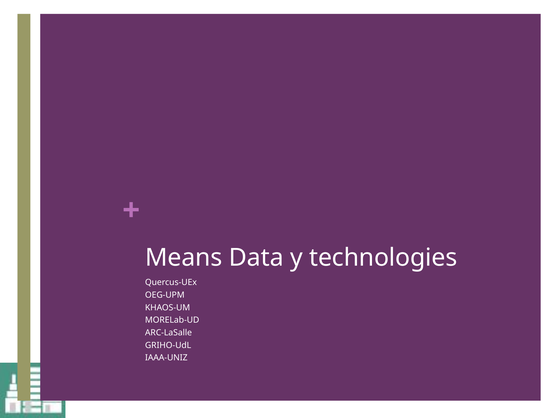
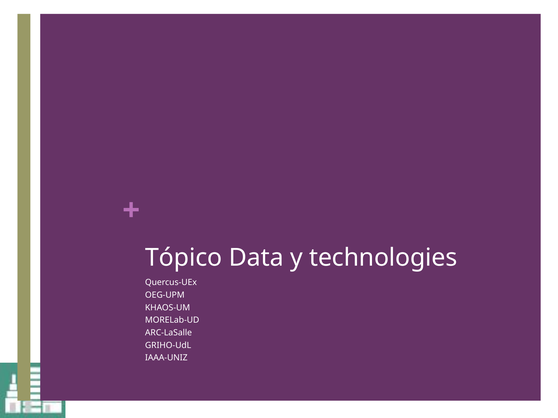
Means: Means -> Tópico
